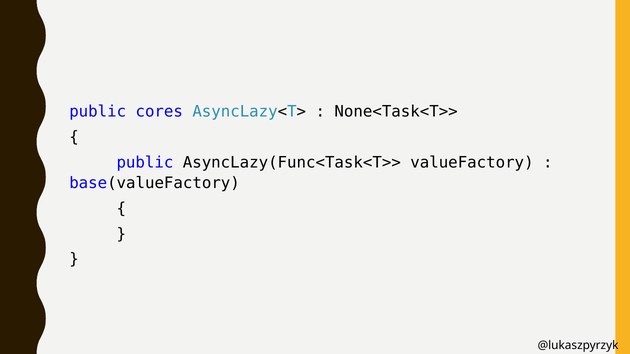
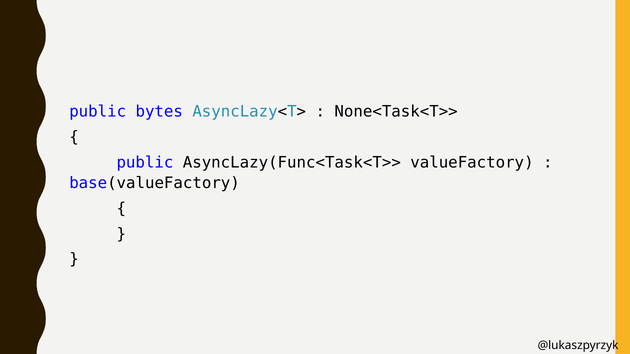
cores: cores -> bytes
